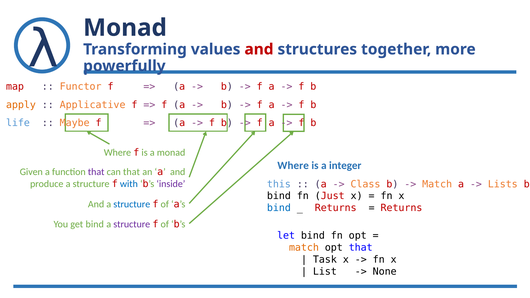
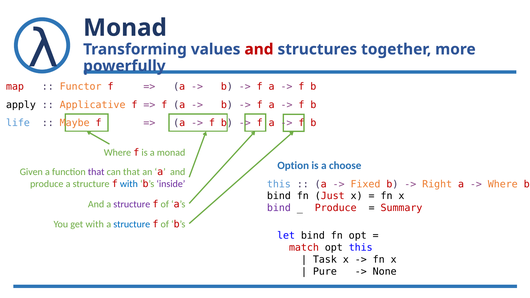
apply colour: orange -> black
Where at (293, 166): Where -> Option
integer: integer -> choose
Class: Class -> Fixed
Match at (437, 184): Match -> Right
Lists at (503, 184): Lists -> Where
structure at (132, 204) colour: blue -> purple
bind at (279, 208) colour: blue -> purple
Returns at (336, 208): Returns -> Produce
Returns at (401, 208): Returns -> Summary
get bind: bind -> with
structure at (132, 224) colour: purple -> blue
match at (304, 248) colour: orange -> red
opt that: that -> this
List: List -> Pure
